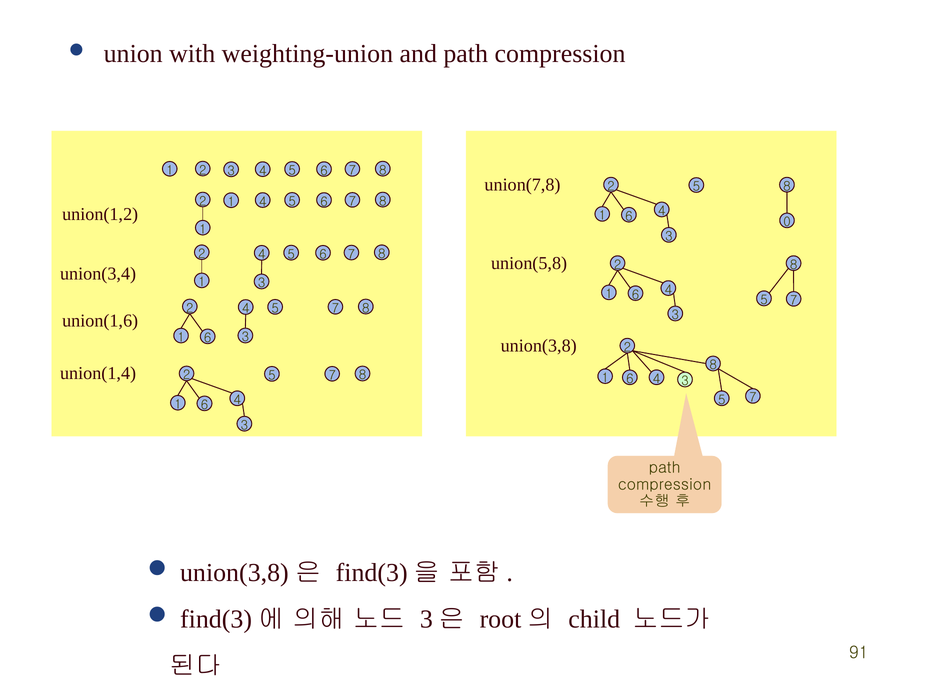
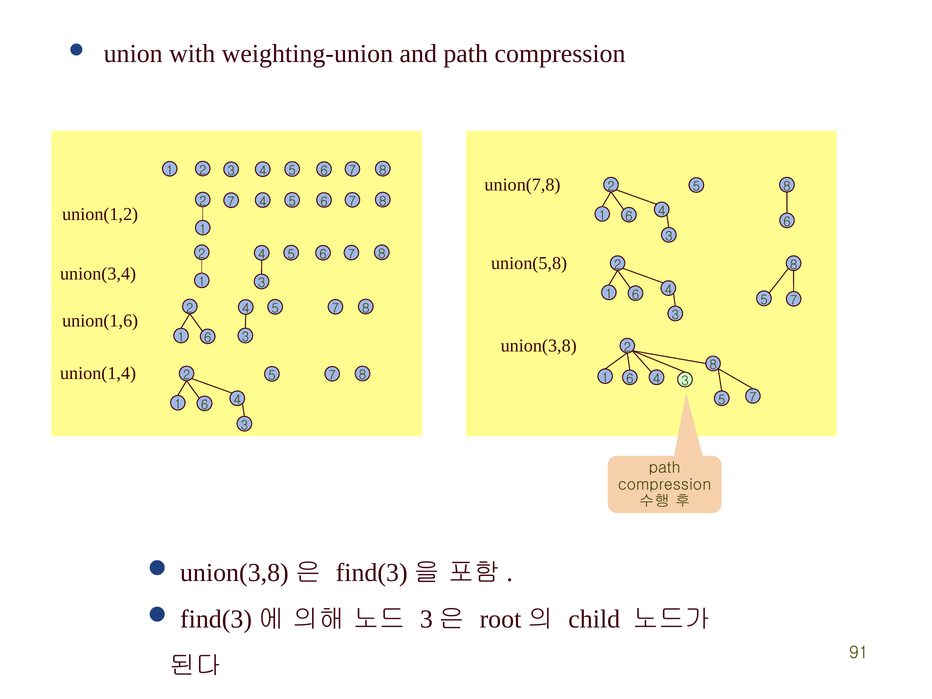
2 1: 1 -> 7
6 0: 0 -> 6
